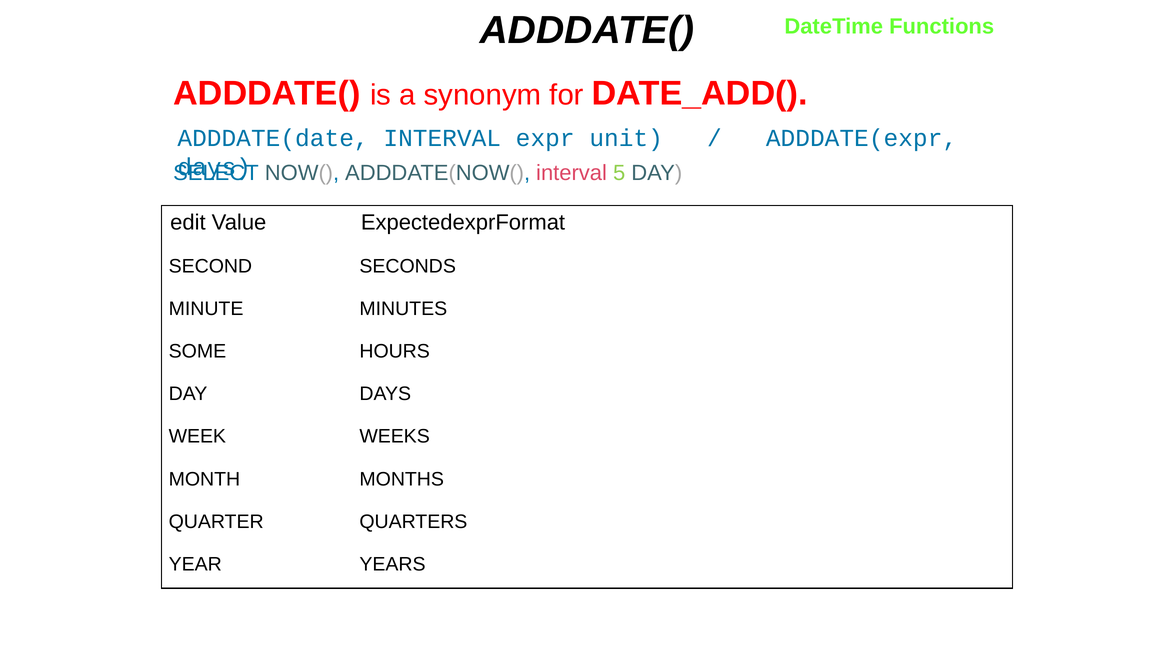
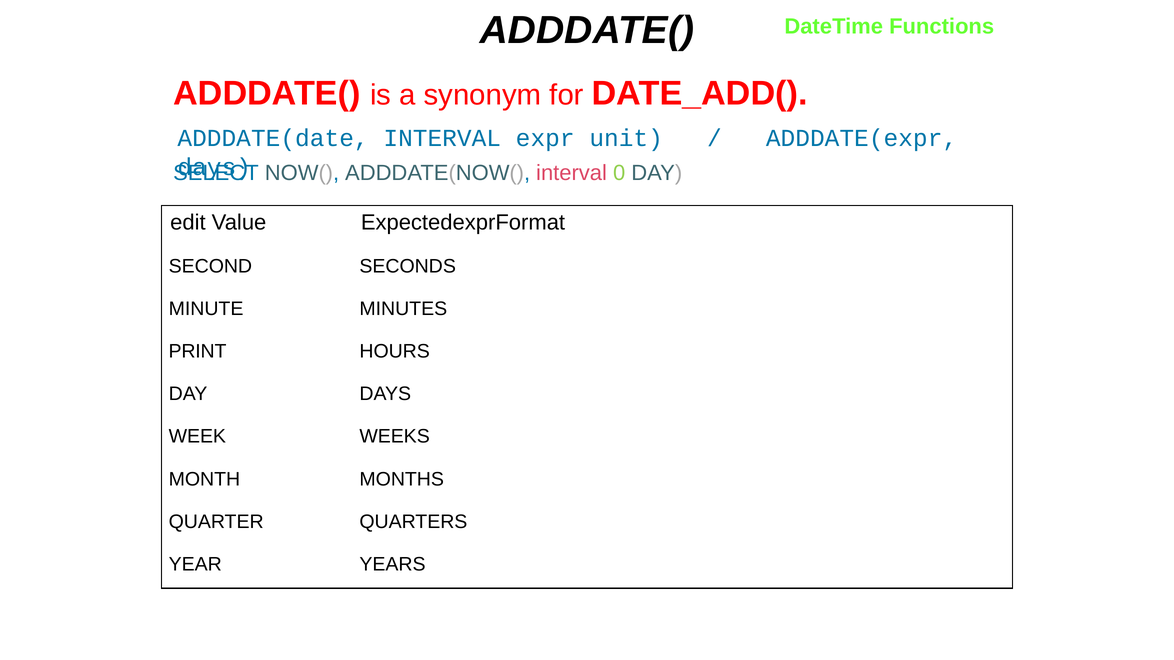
5: 5 -> 0
SOME: SOME -> PRINT
